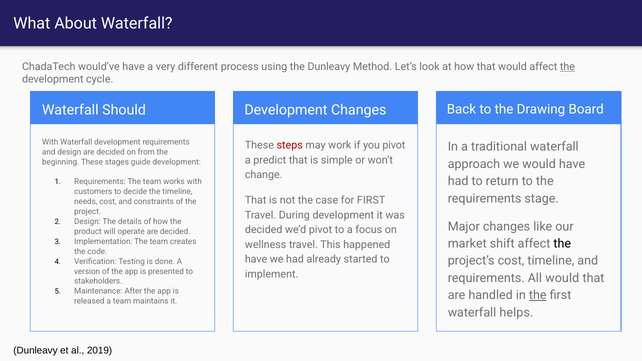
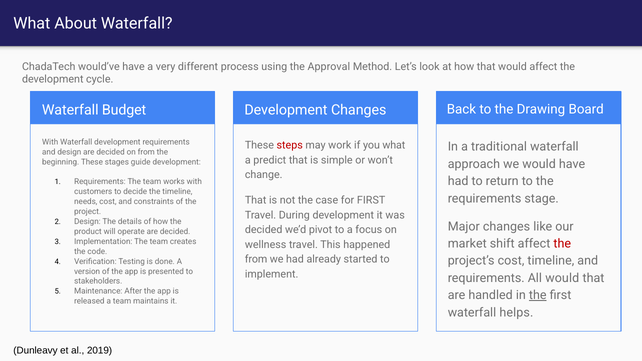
the Dunleavy: Dunleavy -> Approval
the at (567, 67) underline: present -> none
Should: Should -> Budget
you pivot: pivot -> what
the at (562, 244) colour: black -> red
have at (256, 259): have -> from
